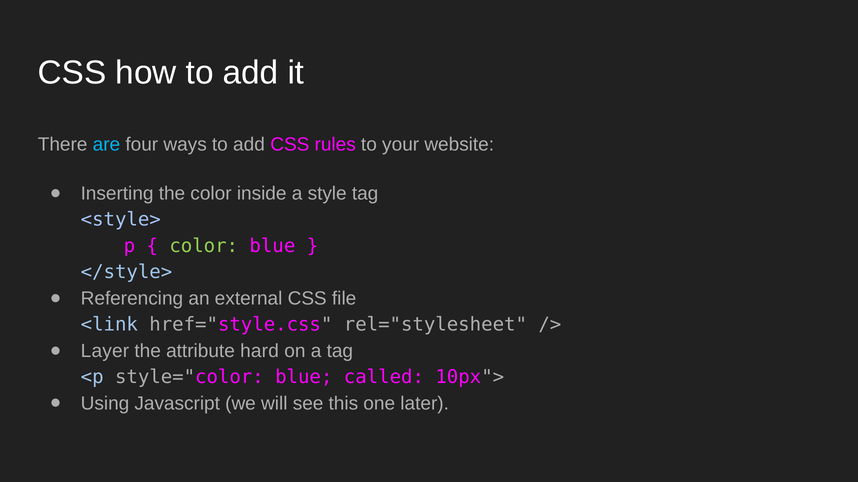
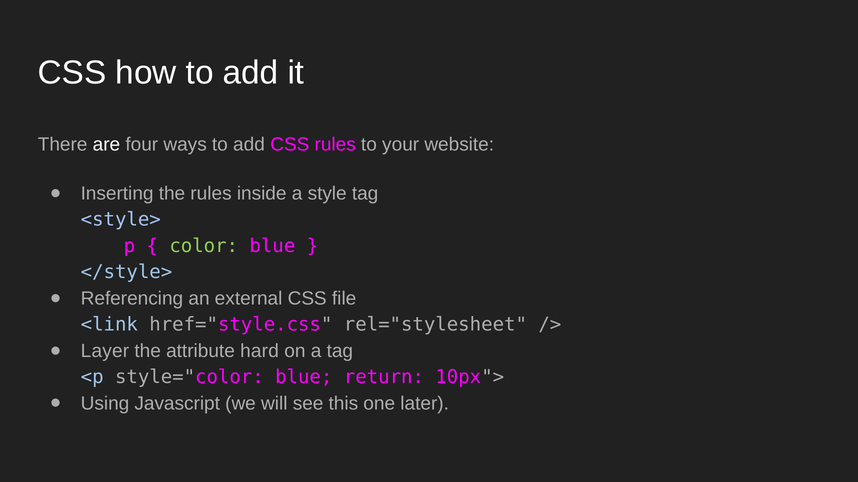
are colour: light blue -> white
the color: color -> rules
called: called -> return
